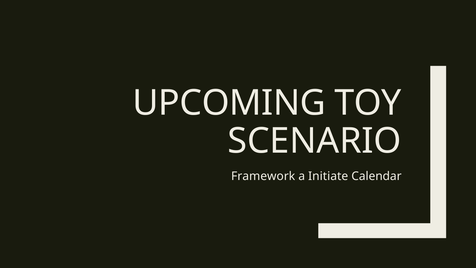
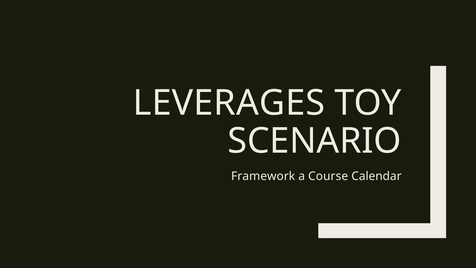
UPCOMING: UPCOMING -> LEVERAGES
Initiate: Initiate -> Course
